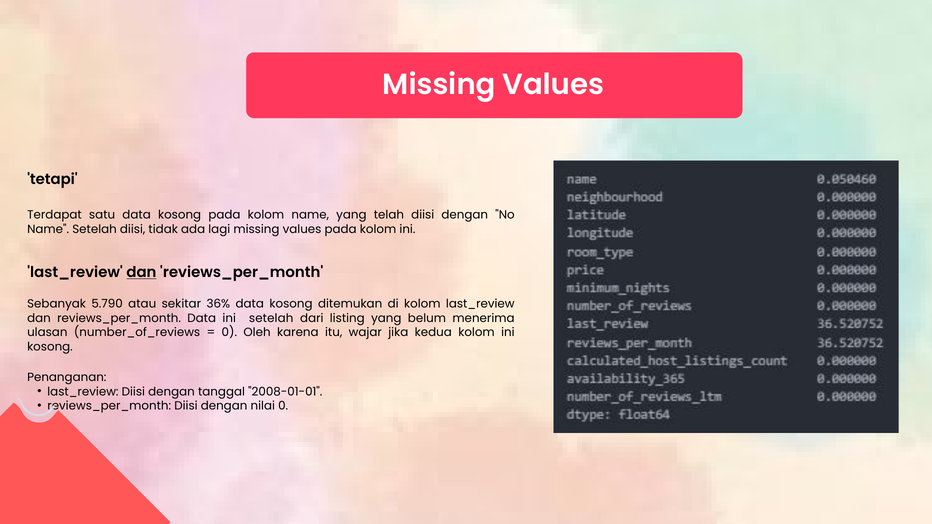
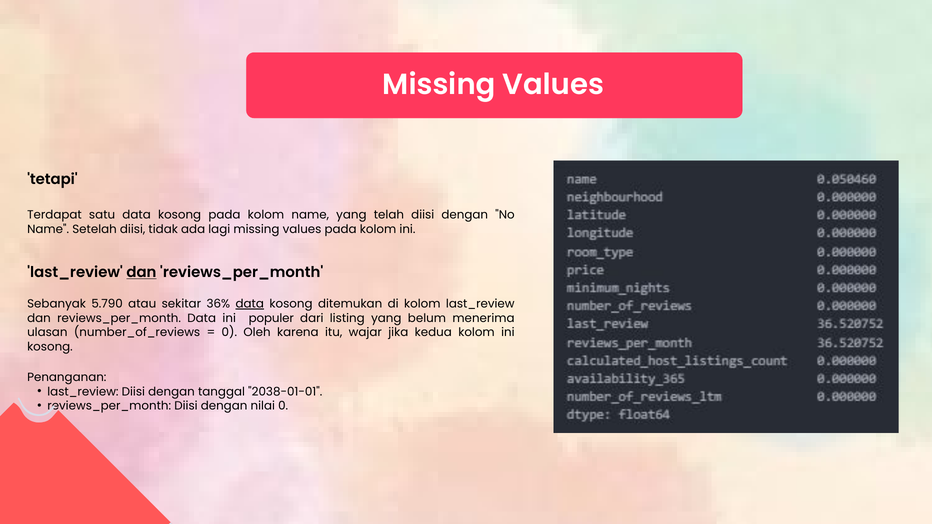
data at (250, 304) underline: none -> present
ini setelah: setelah -> populer
2008-01-01: 2008-01-01 -> 2038-01-01
